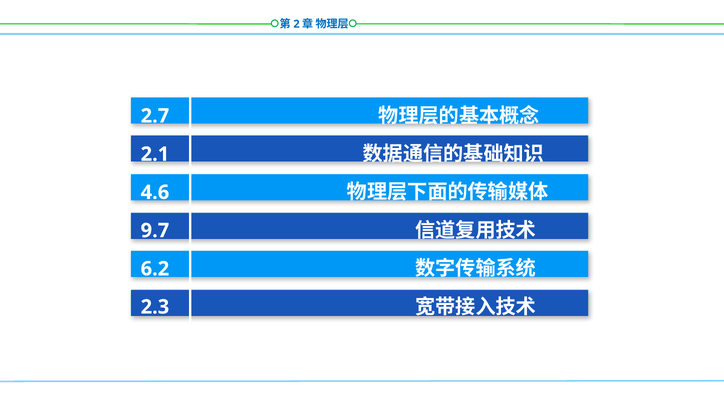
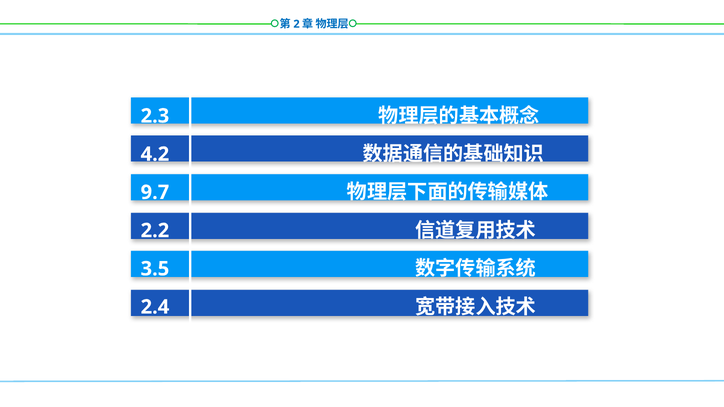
2.7: 2.7 -> 2.3
2.1: 2.1 -> 4.2
4.6: 4.6 -> 9.7
9.7: 9.7 -> 2.2
6.2: 6.2 -> 3.5
2.3: 2.3 -> 2.4
